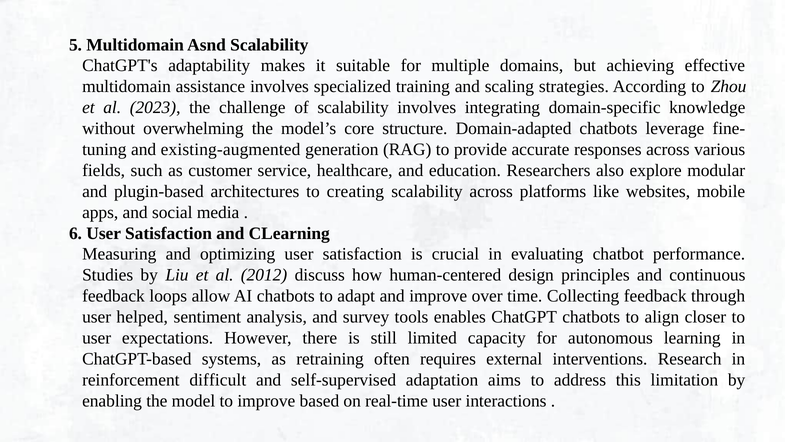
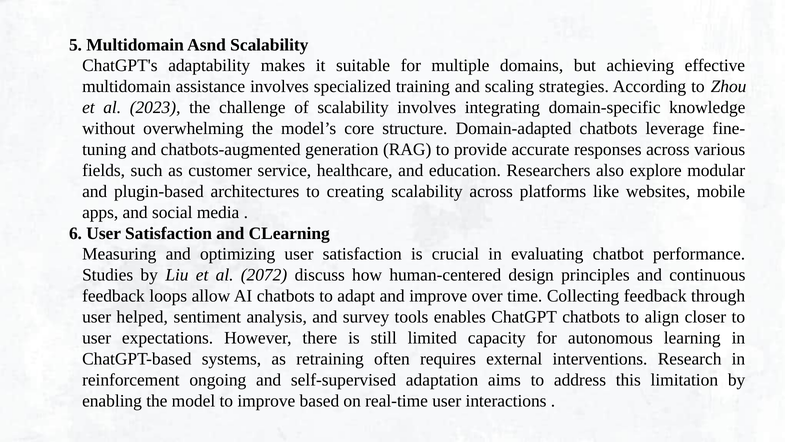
existing-augmented: existing-augmented -> chatbots-augmented
2012: 2012 -> 2072
difficult: difficult -> ongoing
